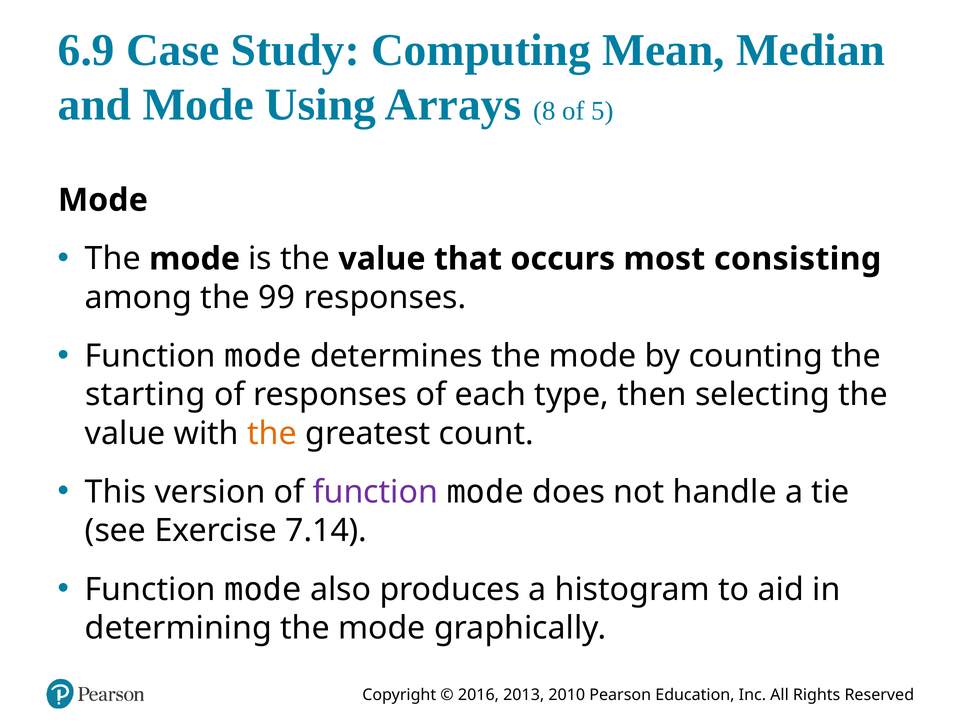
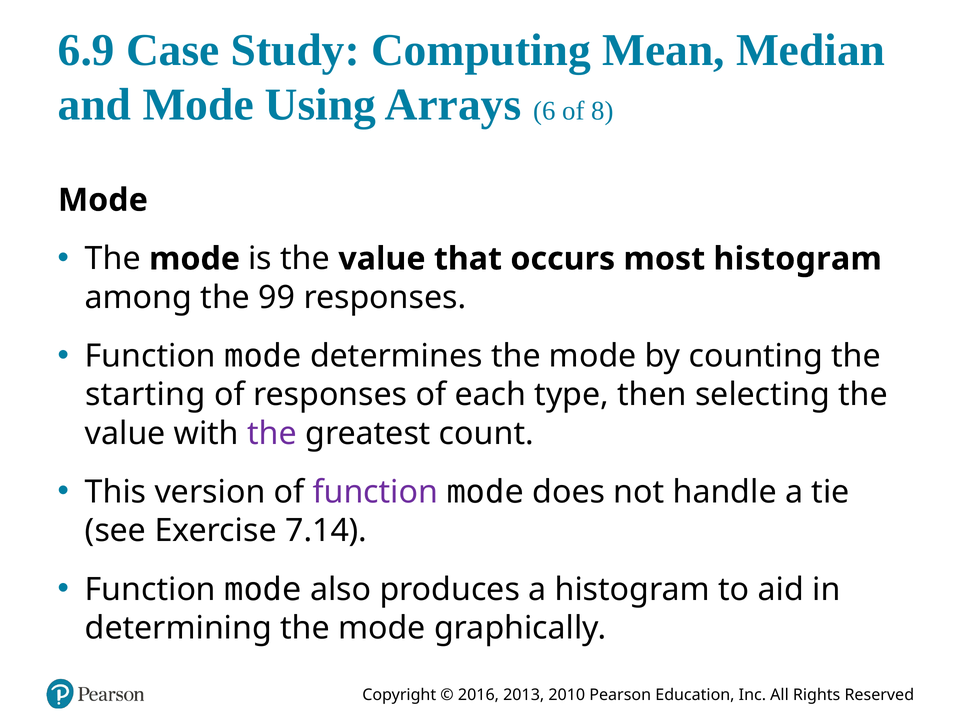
8: 8 -> 6
5: 5 -> 8
most consisting: consisting -> histogram
the at (272, 433) colour: orange -> purple
